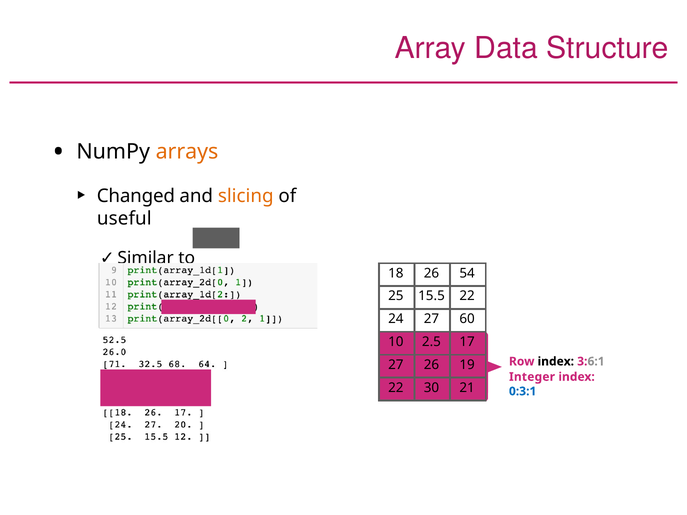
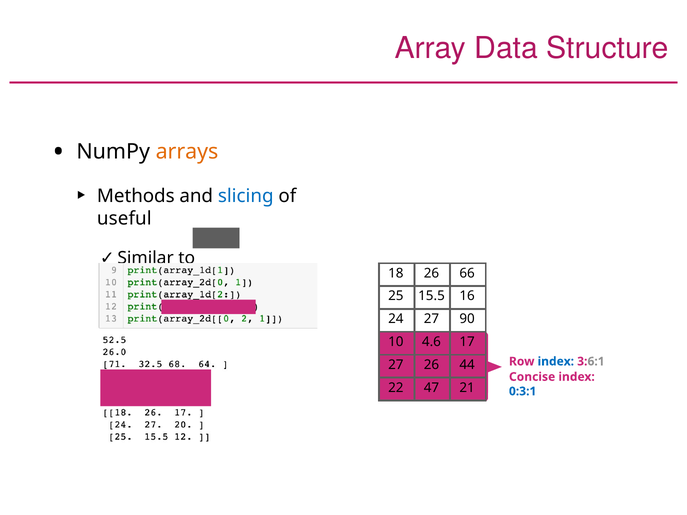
Changed: Changed -> Methods
slicing colour: orange -> blue
54: 54 -> 66
15.5 22: 22 -> 16
60: 60 -> 90
2.5: 2.5 -> 4.6
index at (556, 362) colour: black -> blue
19: 19 -> 44
Integer: Integer -> Concise
30: 30 -> 47
